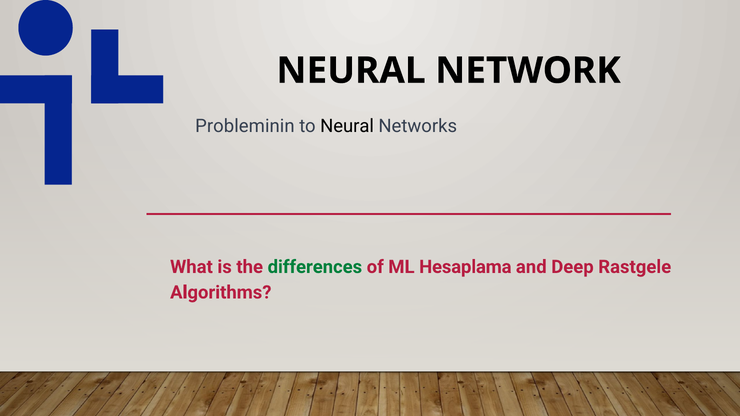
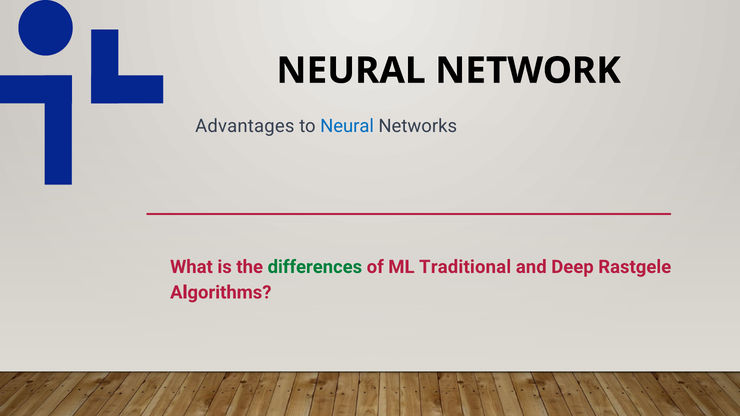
Probleminin: Probleminin -> Advantages
Neural at (347, 126) colour: black -> blue
Hesaplama: Hesaplama -> Traditional
